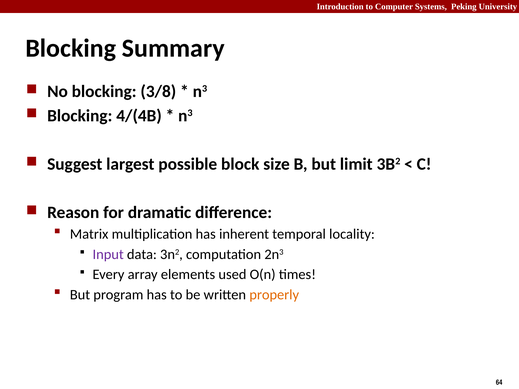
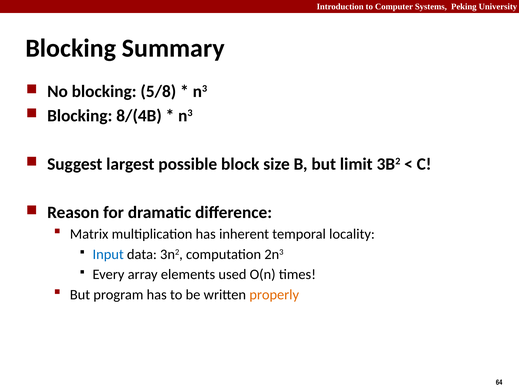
3/8: 3/8 -> 5/8
4/(4B: 4/(4B -> 8/(4B
Input colour: purple -> blue
